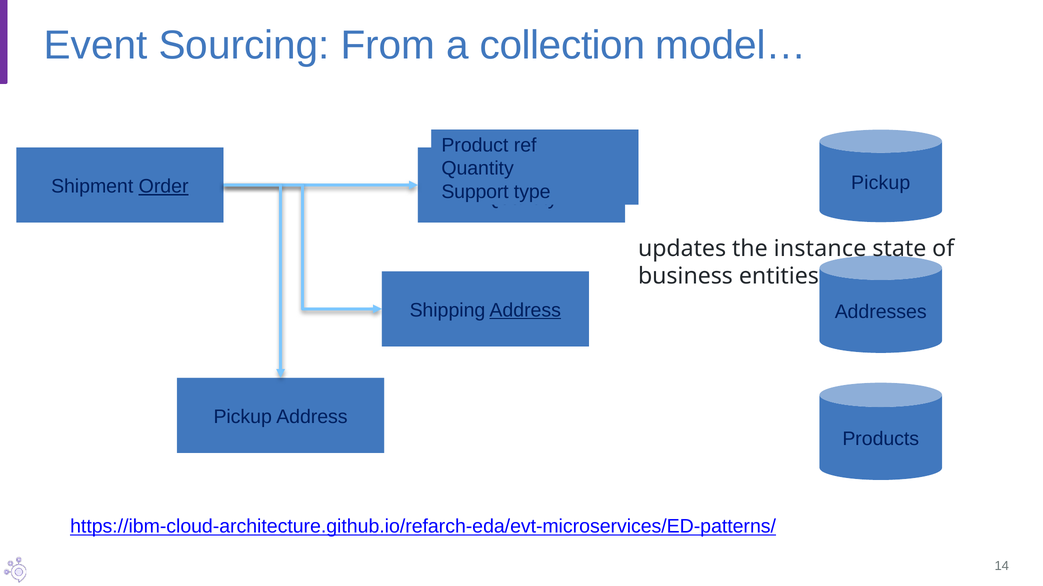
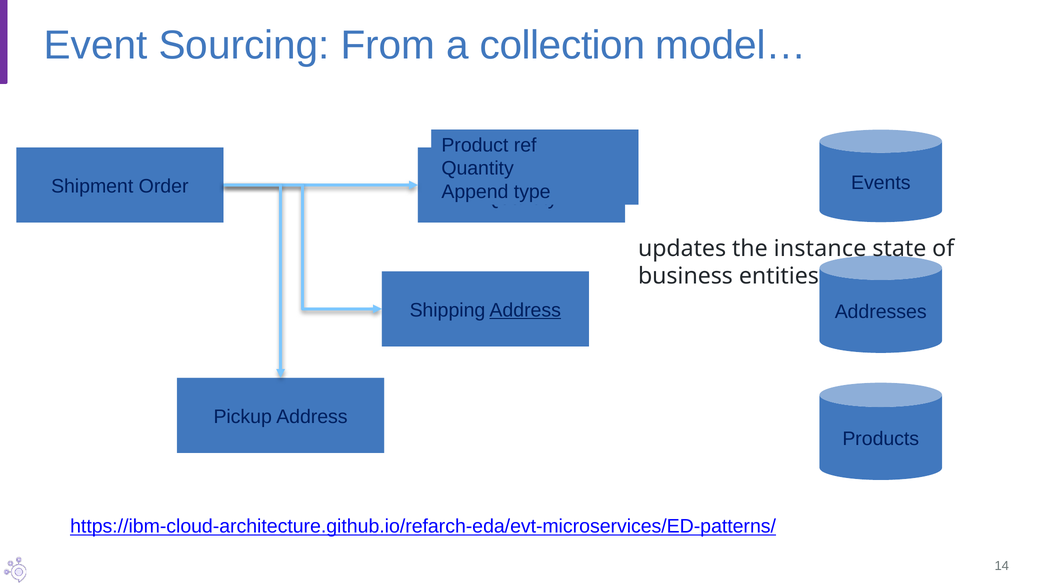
Pickup at (881, 183): Pickup -> Events
Order underline: present -> none
Support: Support -> Append
